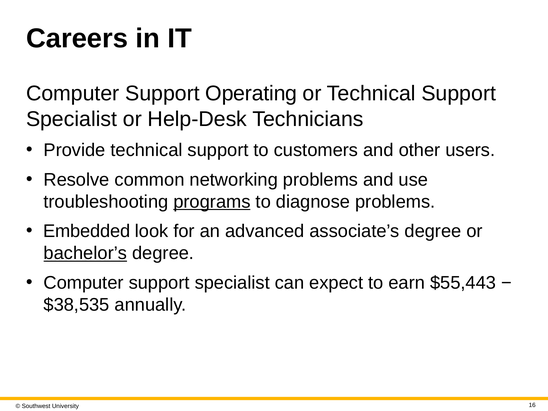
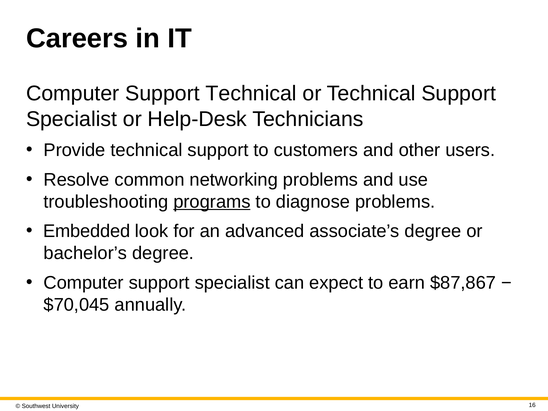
Support Operating: Operating -> Technical
bachelor’s underline: present -> none
$55,443: $55,443 -> $87,867
$38,535: $38,535 -> $70,045
